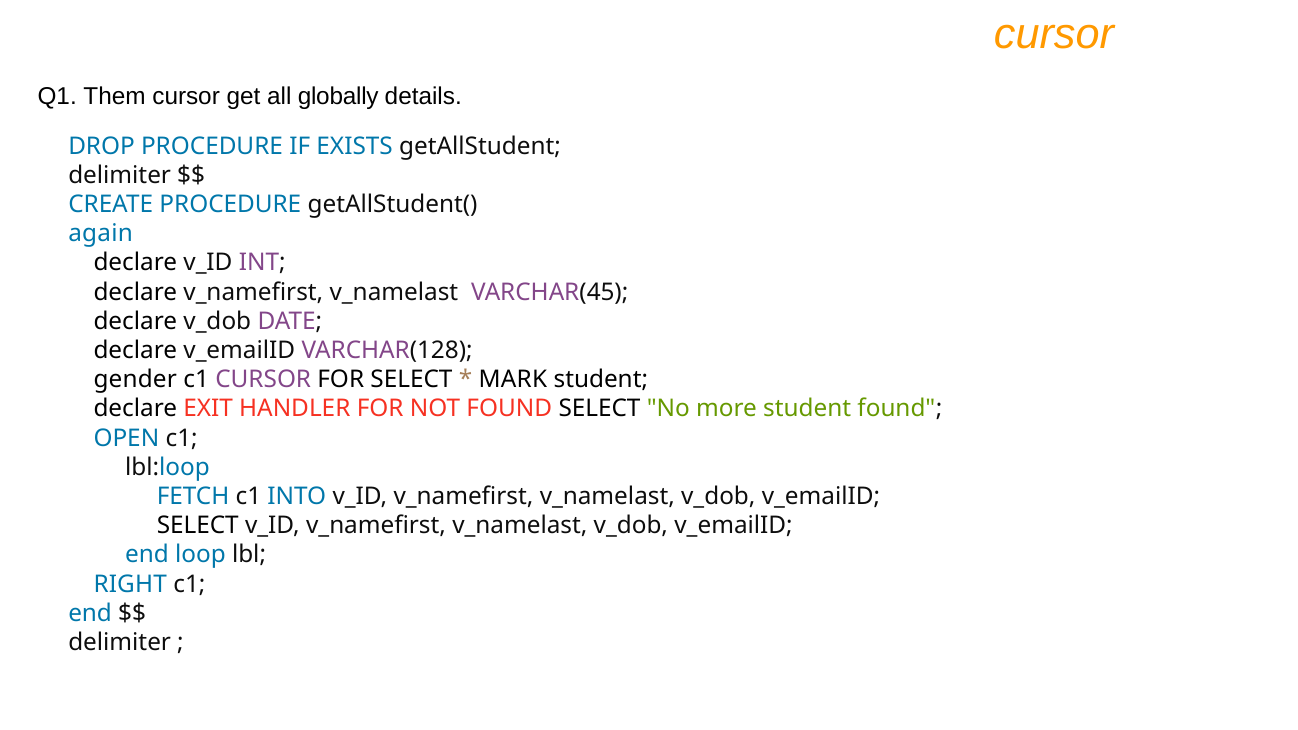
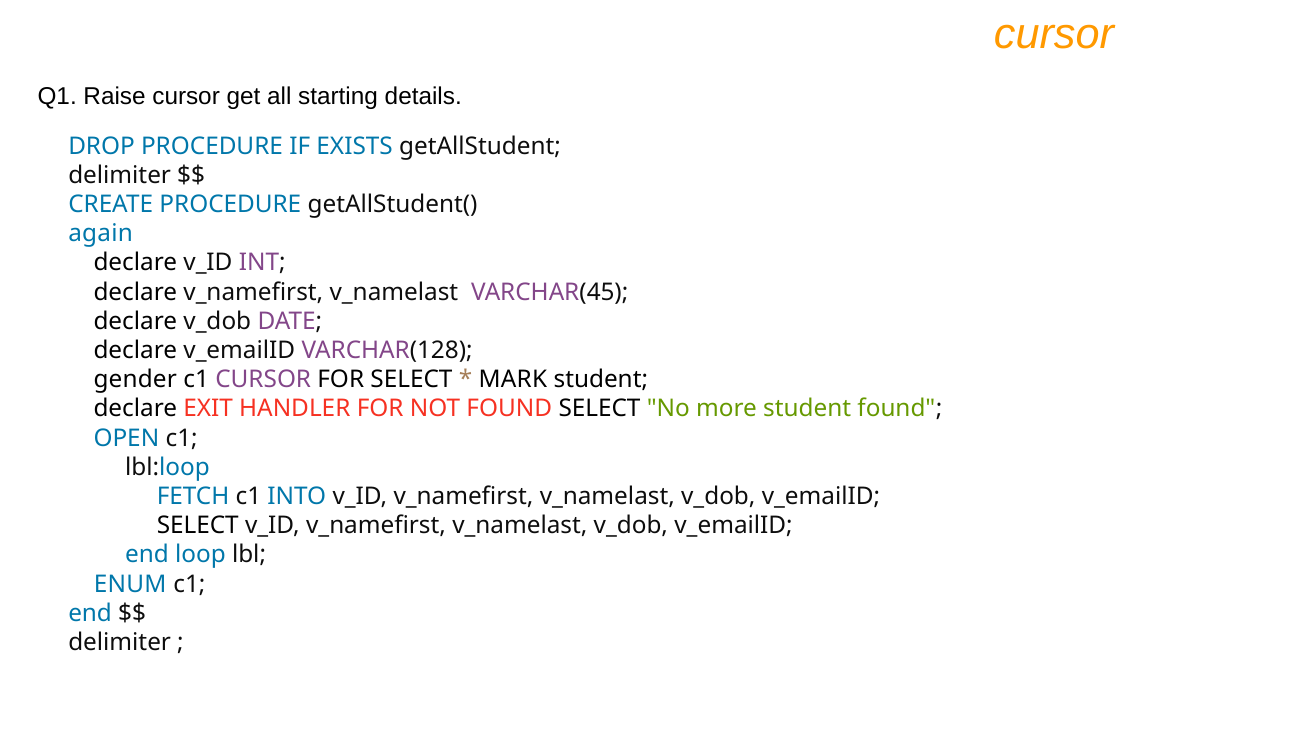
Them: Them -> Raise
globally: globally -> starting
RIGHT: RIGHT -> ENUM
